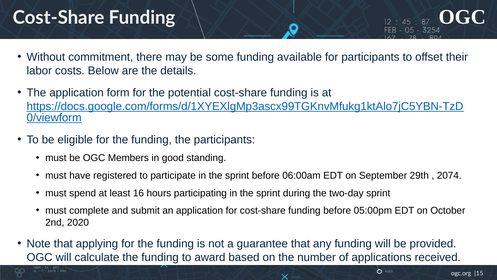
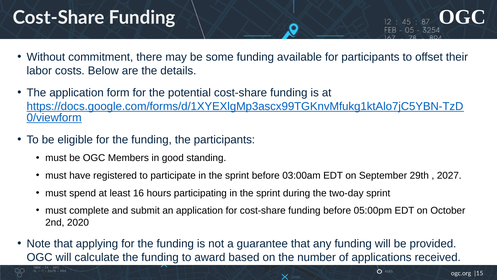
06:00am: 06:00am -> 03:00am
2074: 2074 -> 2027
